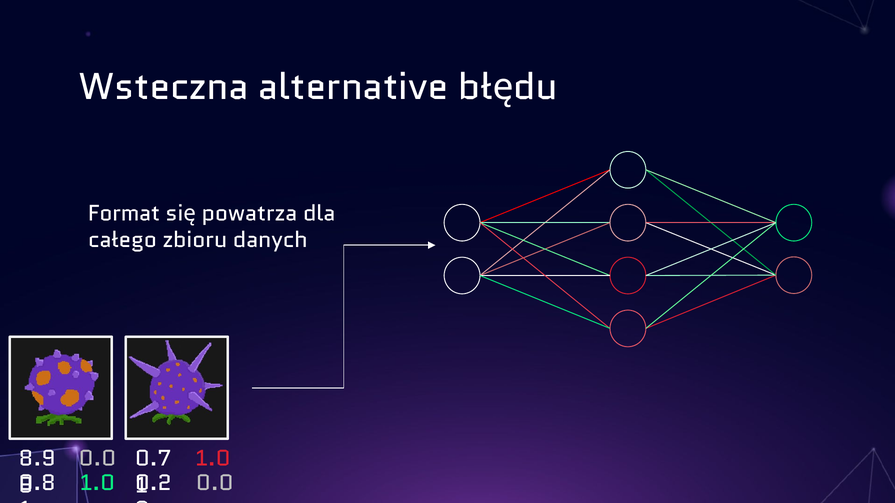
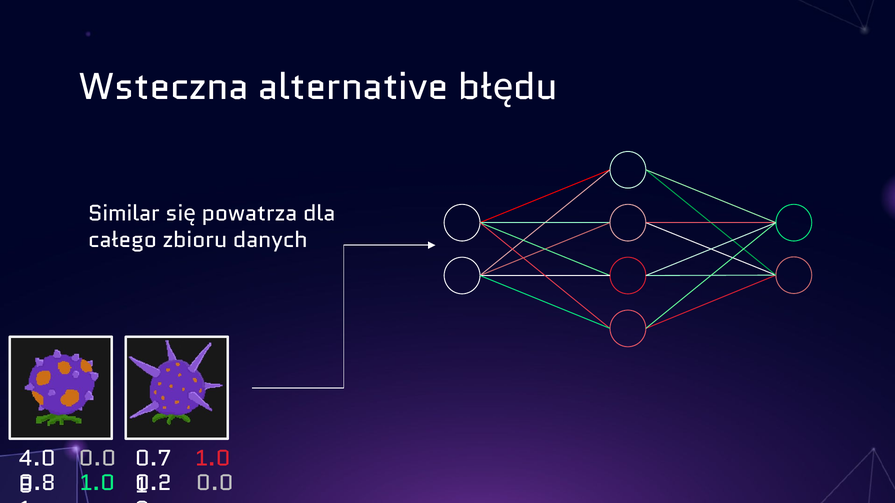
Format: Format -> Similar
8.9: 8.9 -> 4.0
